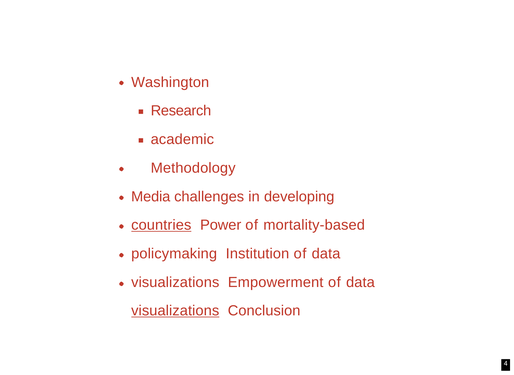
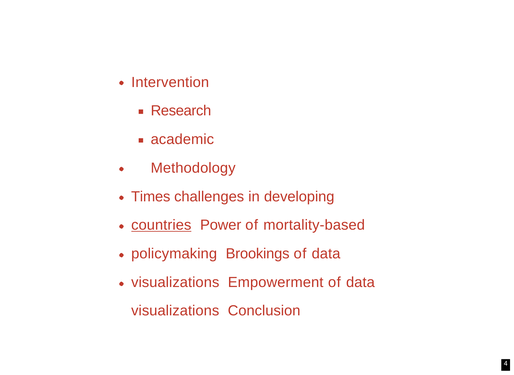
Washington: Washington -> Intervention
Media: Media -> Times
Institution: Institution -> Brookings
visualizations at (175, 311) underline: present -> none
